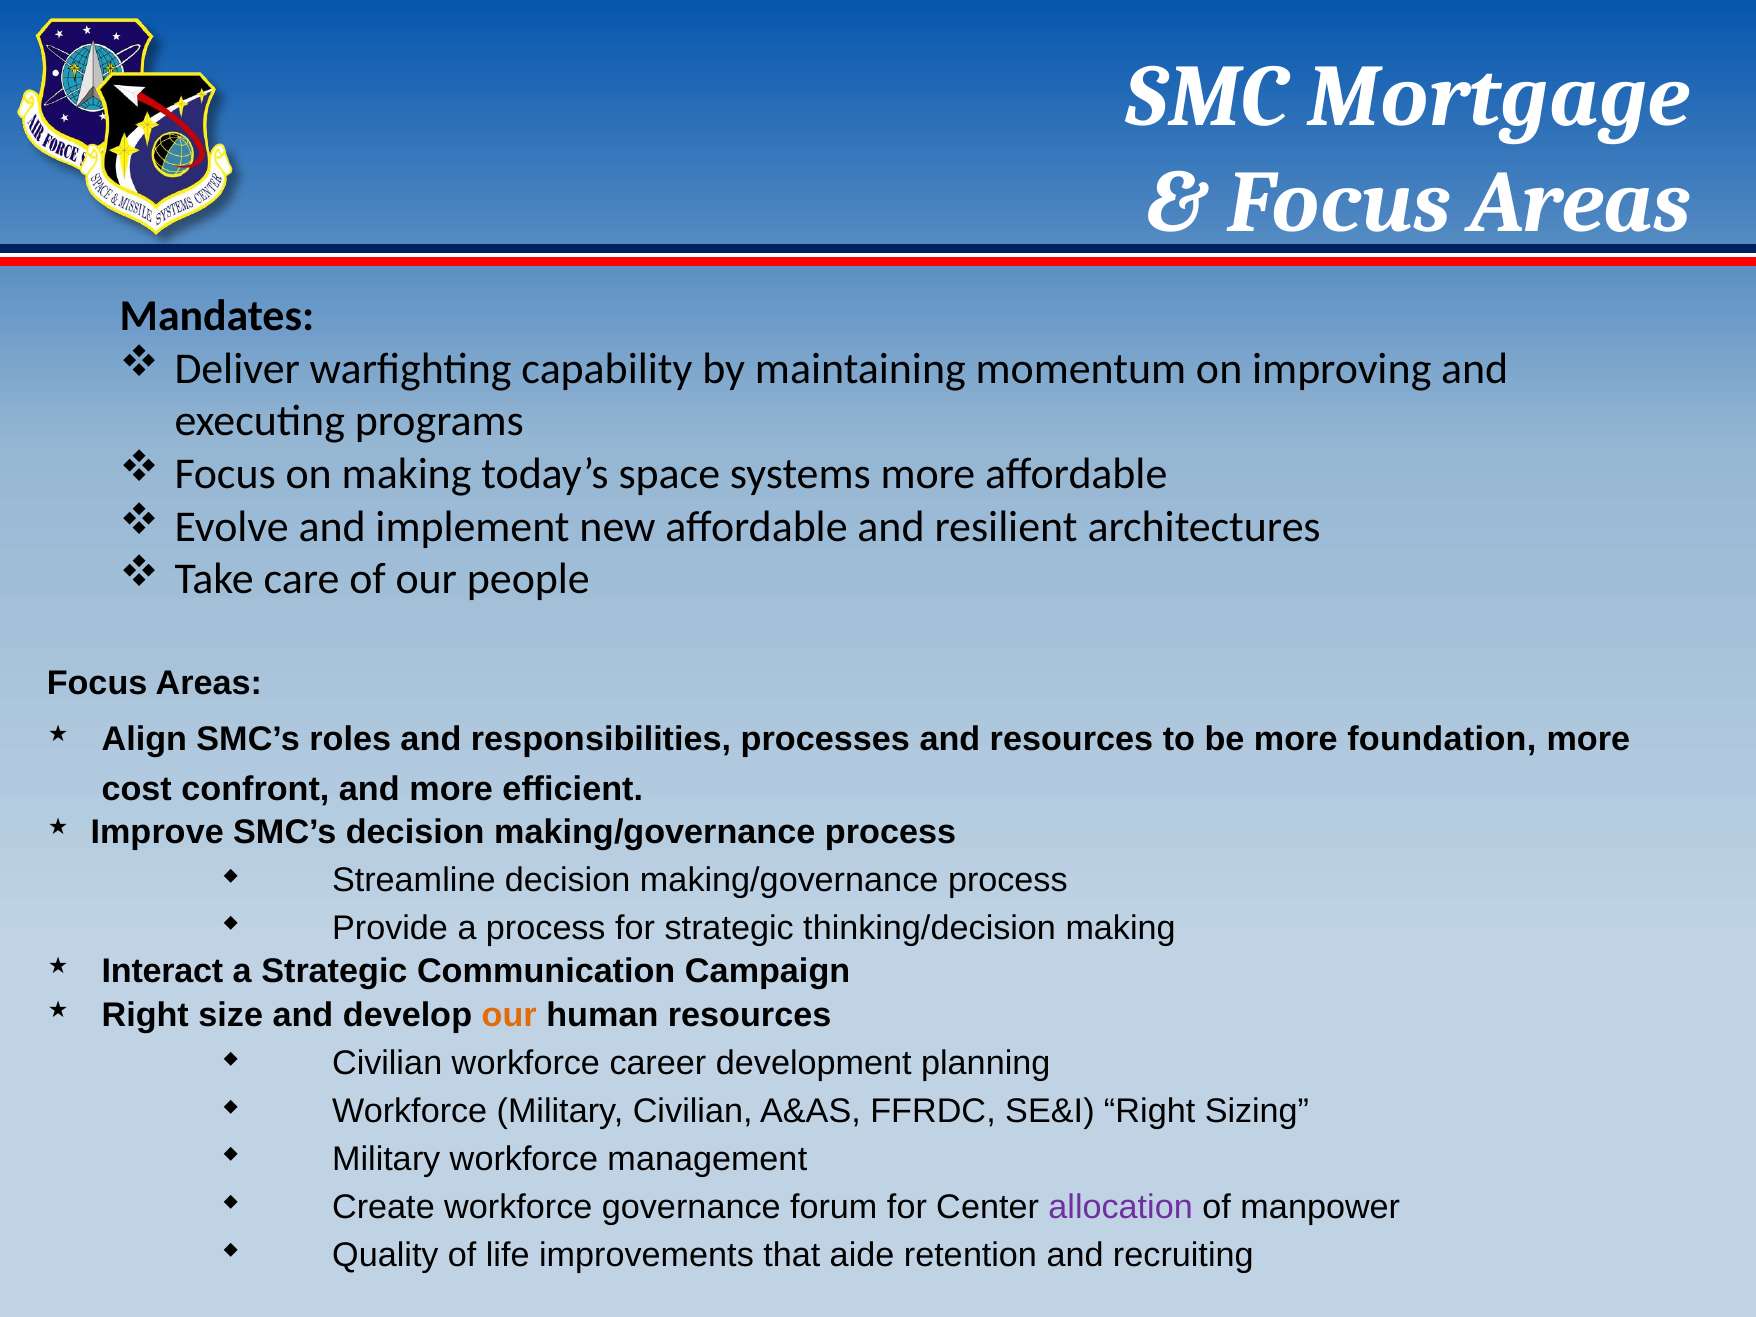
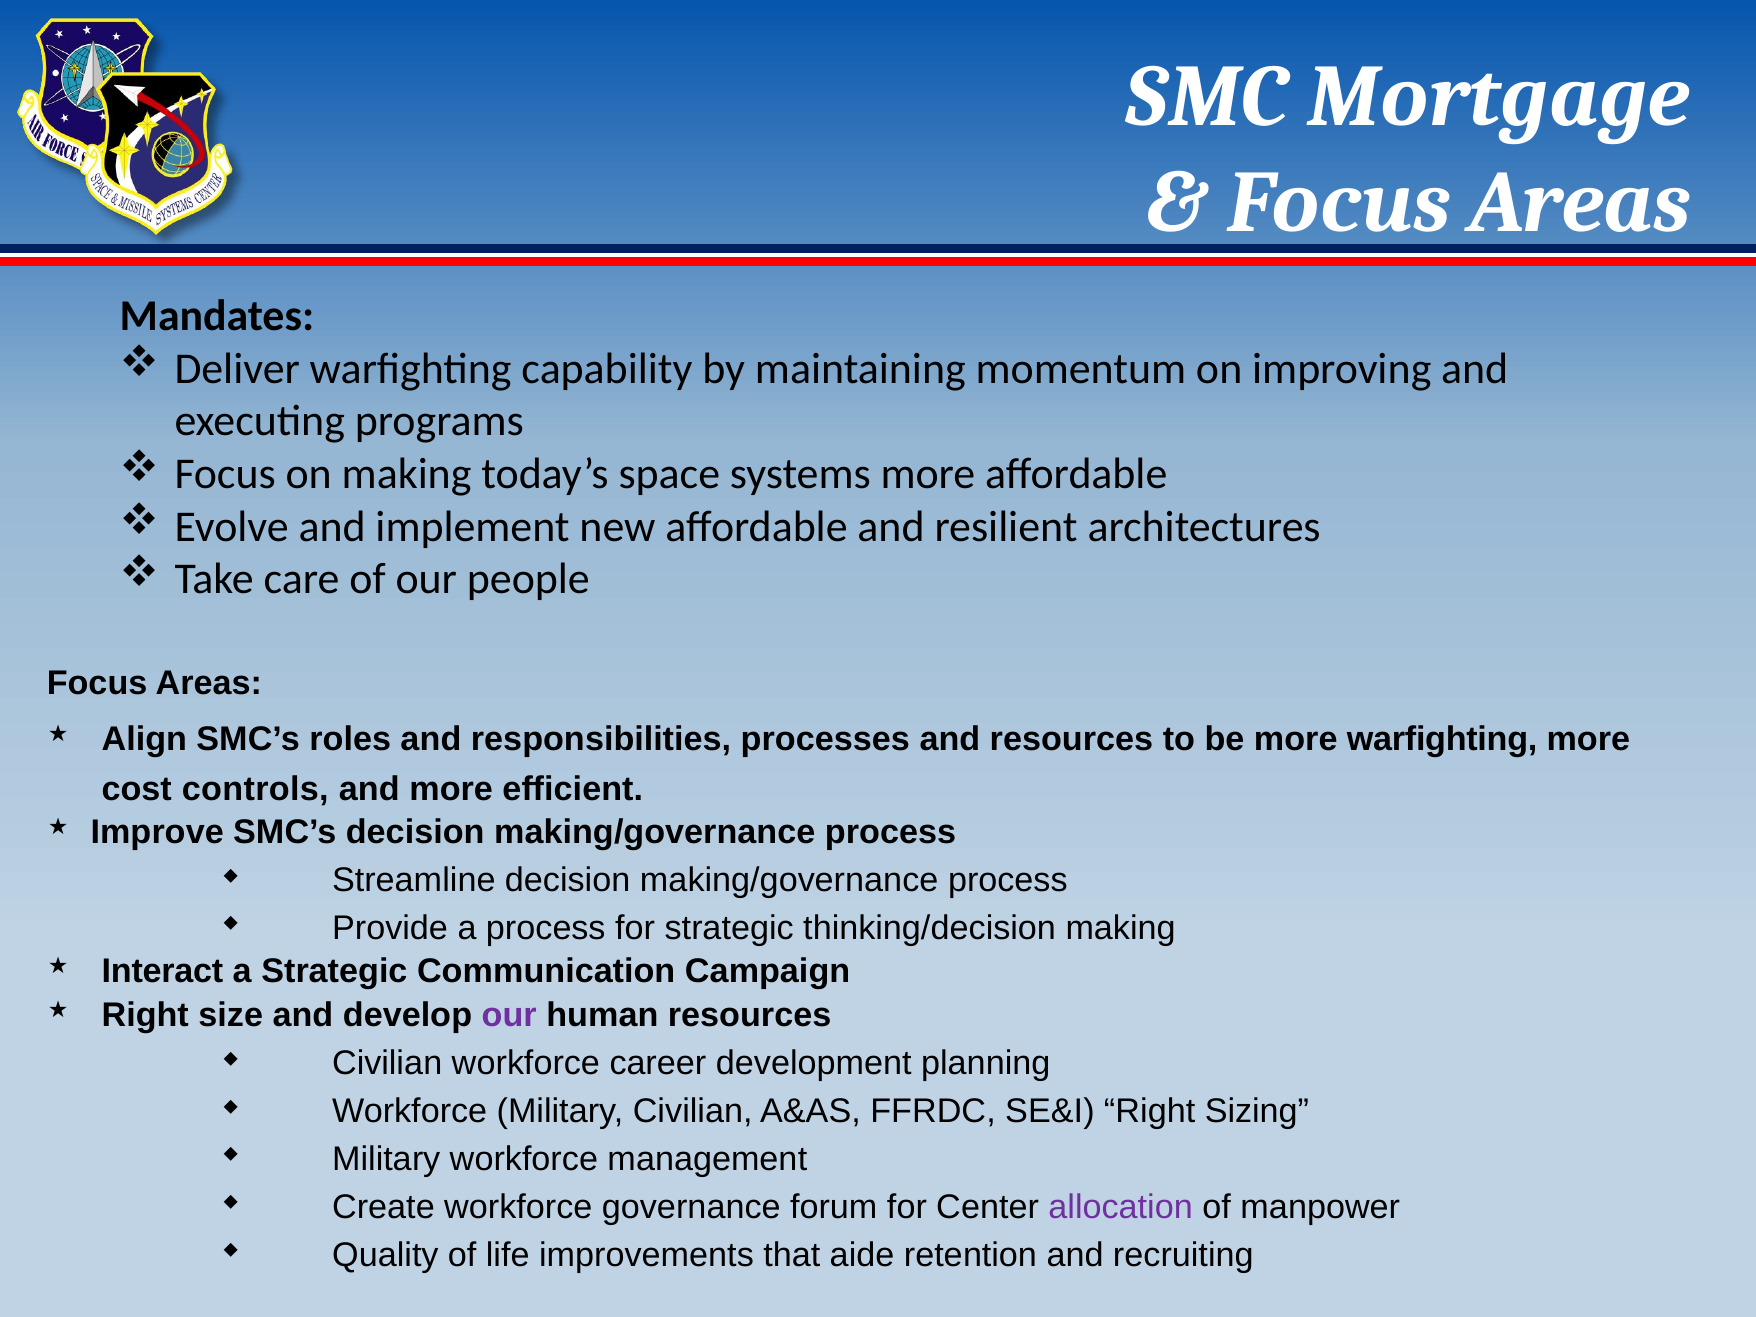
more foundation: foundation -> warfighting
confront: confront -> controls
our at (509, 1015) colour: orange -> purple
